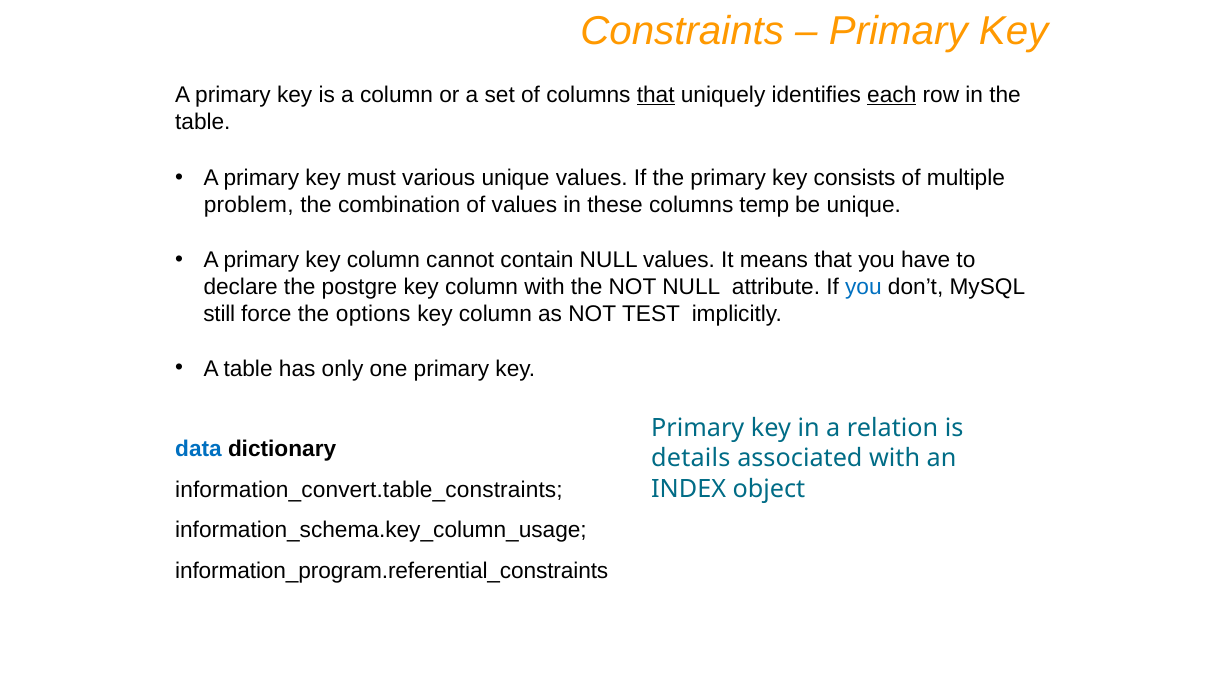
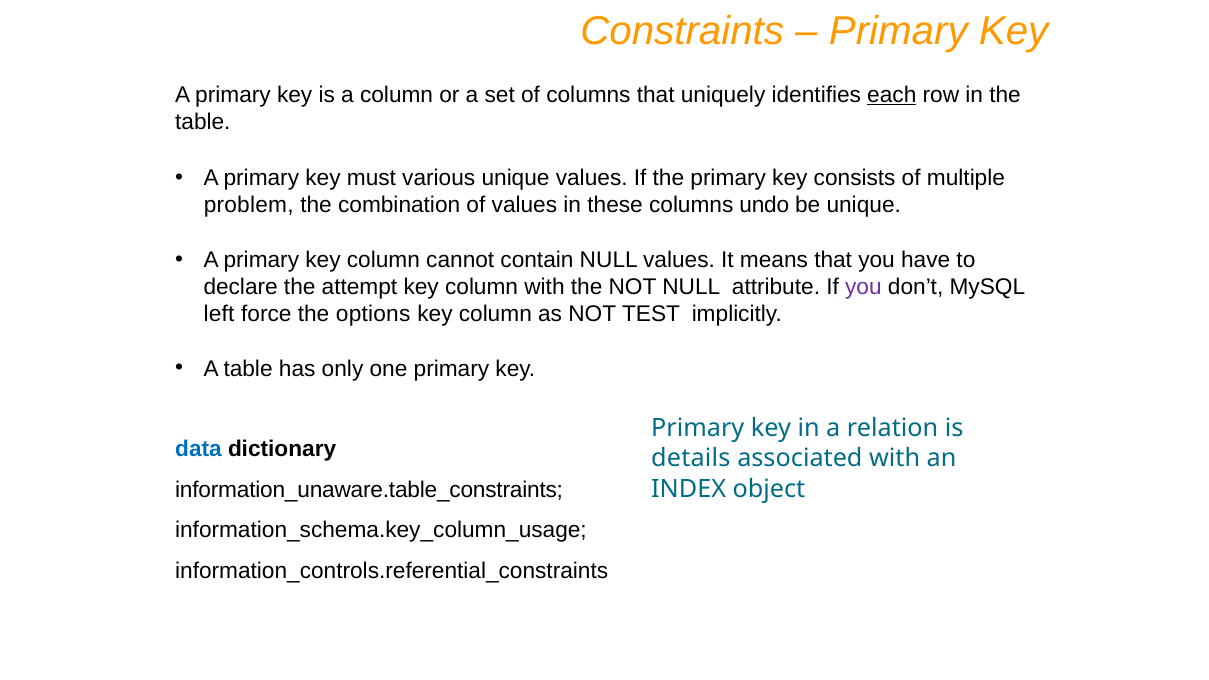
that at (656, 95) underline: present -> none
temp: temp -> undo
postgre: postgre -> attempt
you at (863, 287) colour: blue -> purple
still: still -> left
information_convert.table_constraints: information_convert.table_constraints -> information_unaware.table_constraints
information_program.referential_constraints: information_program.referential_constraints -> information_controls.referential_constraints
